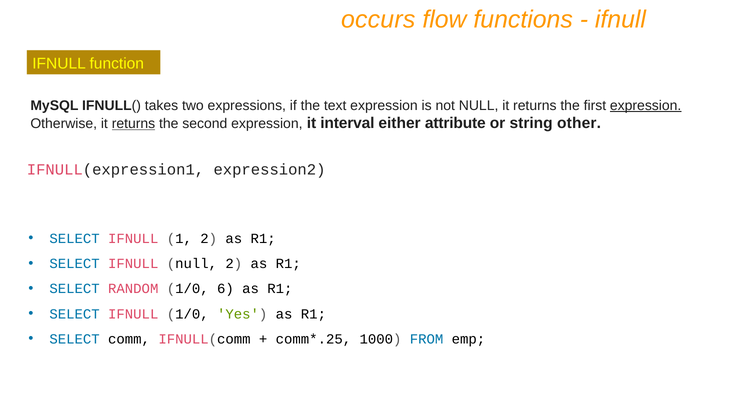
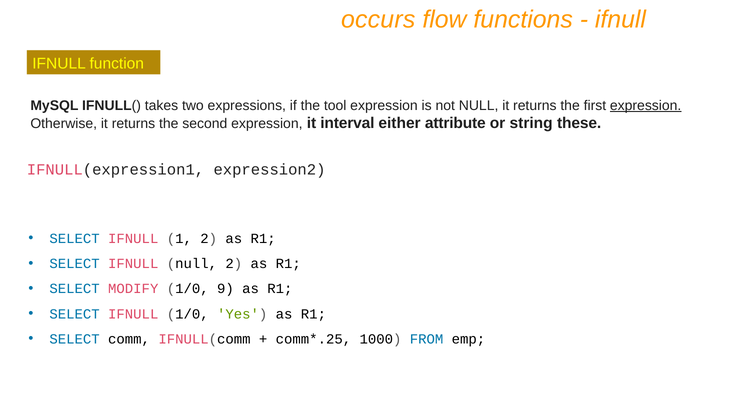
text: text -> tool
returns at (133, 124) underline: present -> none
other: other -> these
RANDOM: RANDOM -> MODIFY
6: 6 -> 9
